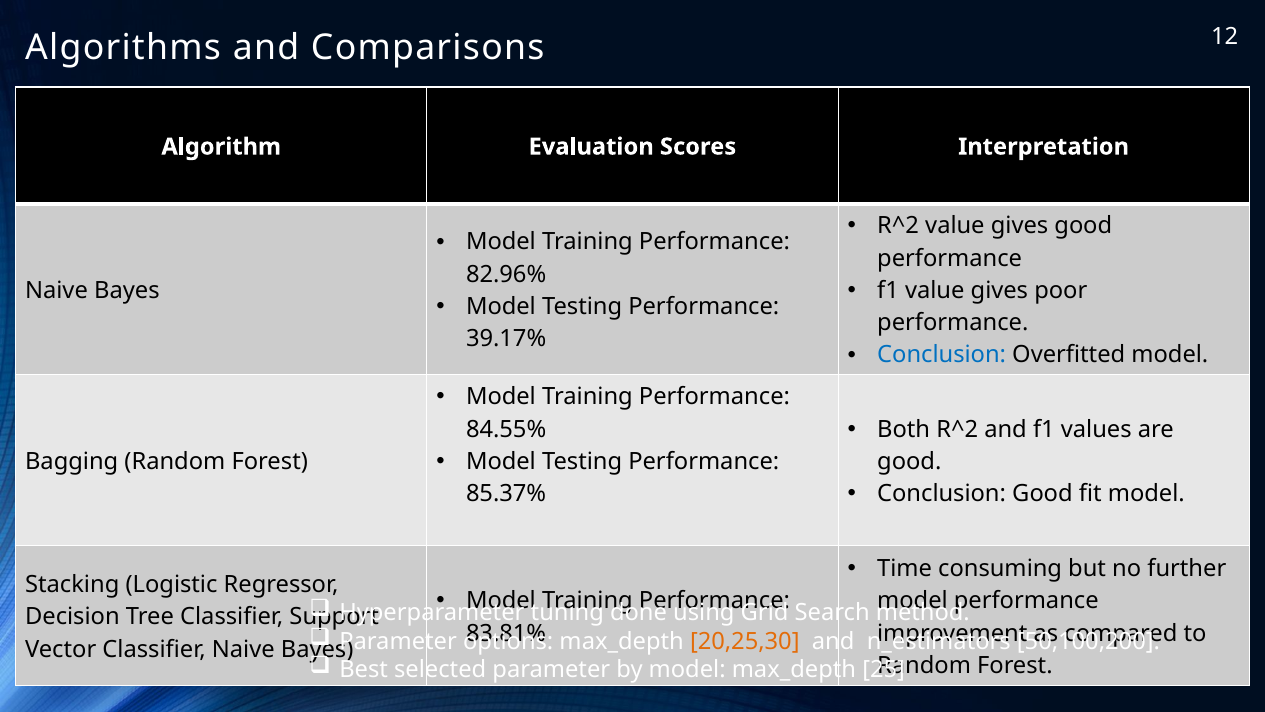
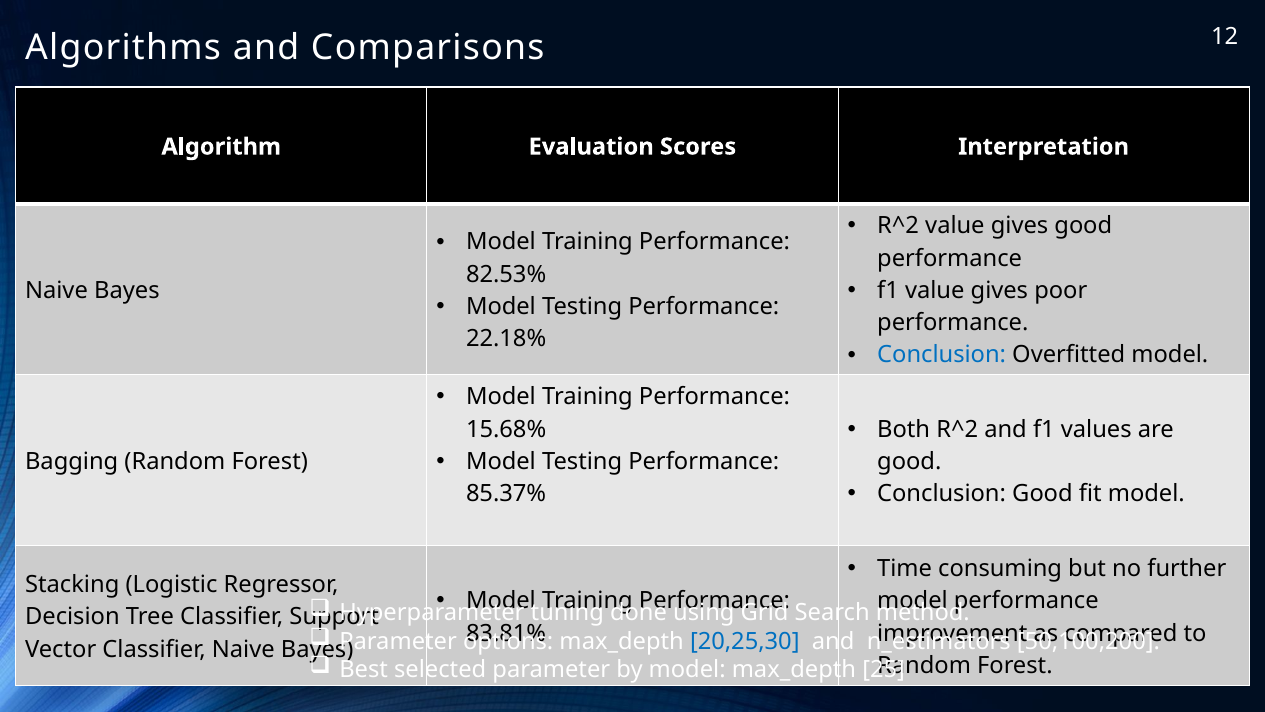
82.96%: 82.96% -> 82.53%
39.17%: 39.17% -> 22.18%
84.55%: 84.55% -> 15.68%
20,25,30 colour: orange -> blue
